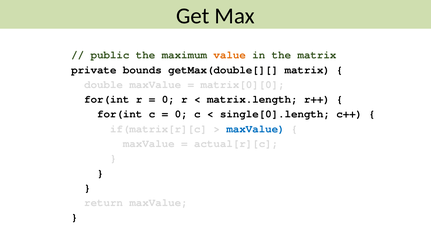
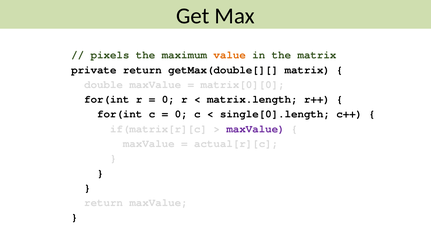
public: public -> pixels
private bounds: bounds -> return
maxValue at (256, 129) colour: blue -> purple
